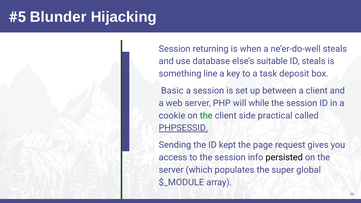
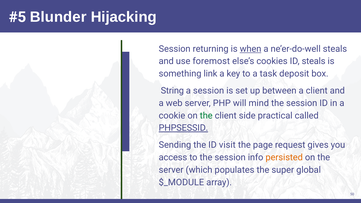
when underline: none -> present
database: database -> foremost
suitable: suitable -> cookies
line: line -> link
Basic: Basic -> String
while: while -> mind
kept: kept -> visit
persisted colour: black -> orange
